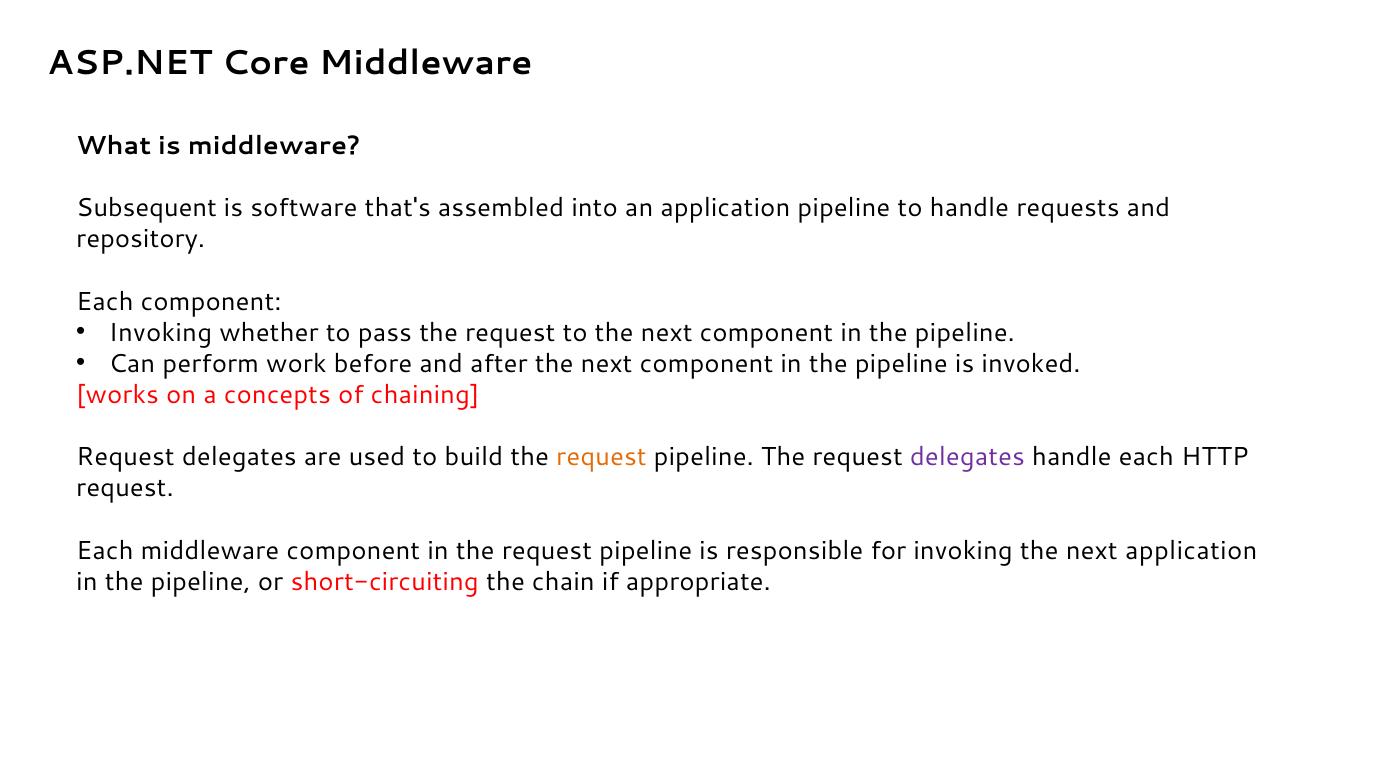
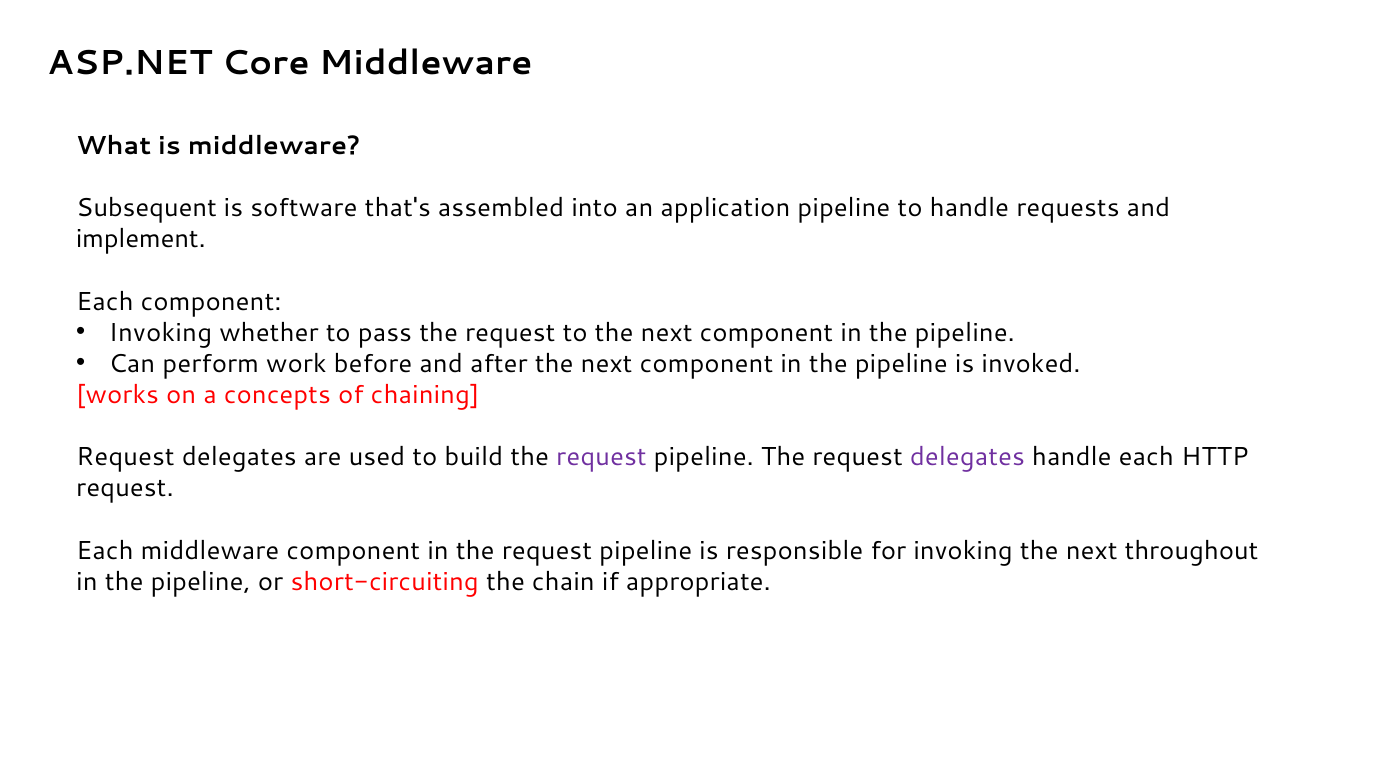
repository: repository -> implement
request at (601, 457) colour: orange -> purple
next application: application -> throughout
